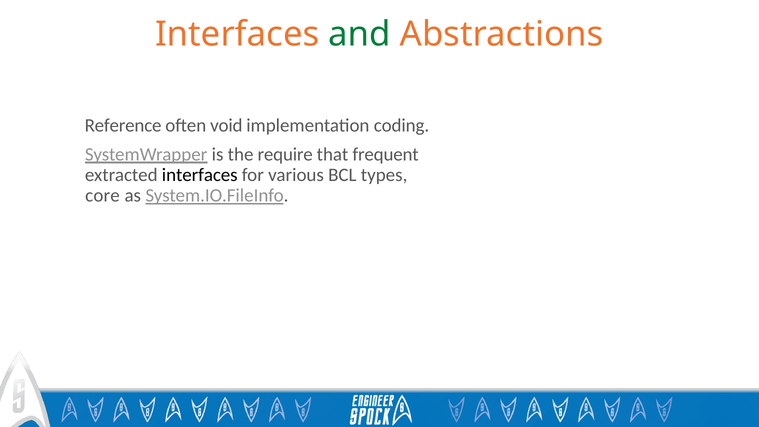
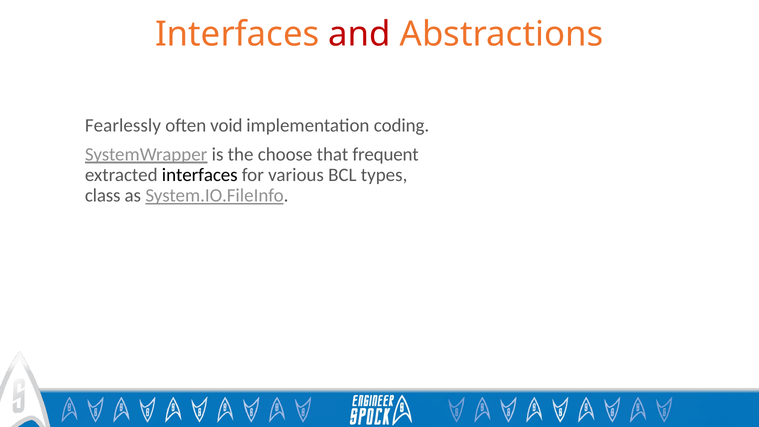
and colour: green -> red
Reference: Reference -> Fearlessly
require: require -> choose
core: core -> class
